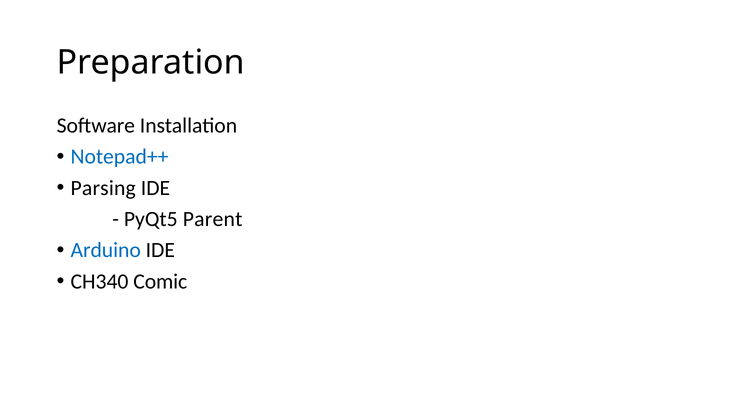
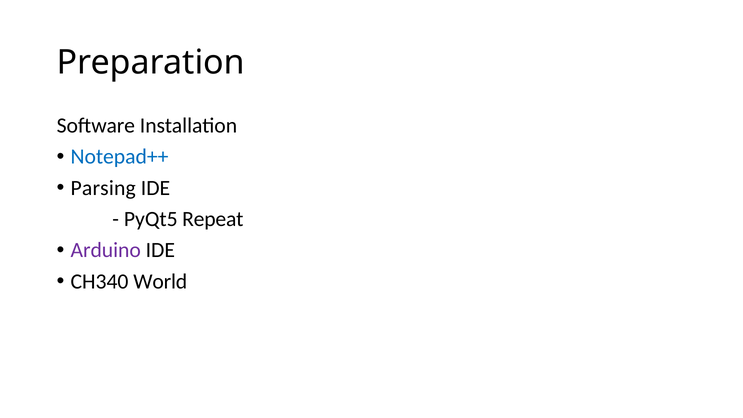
Parent: Parent -> Repeat
Arduino colour: blue -> purple
Comic: Comic -> World
